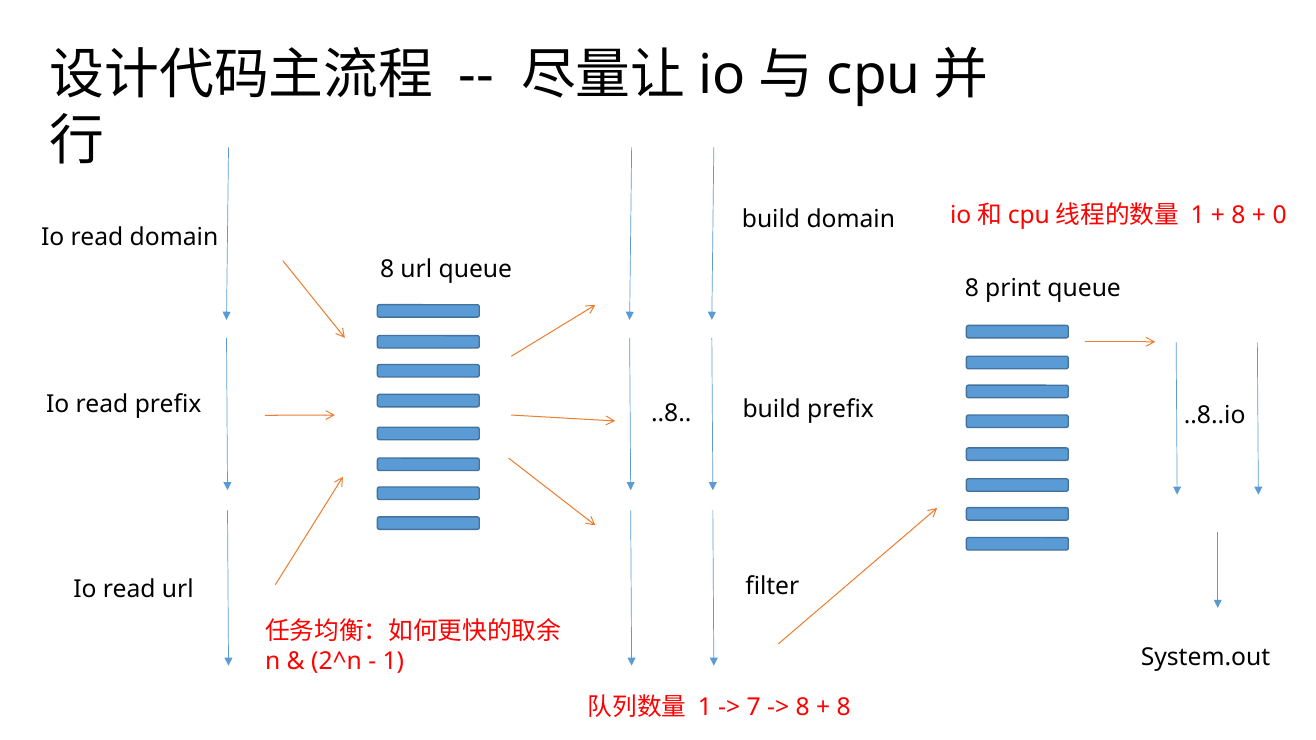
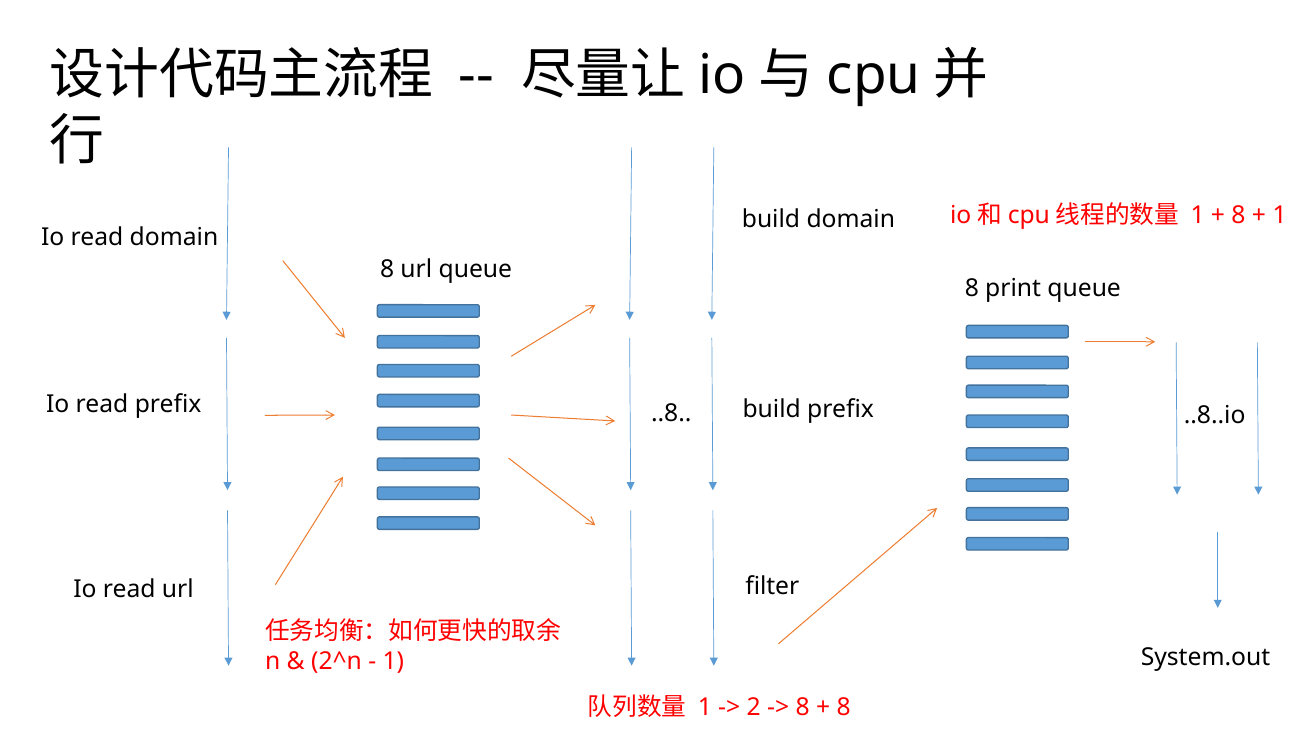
0 at (1280, 216): 0 -> 1
7: 7 -> 2
